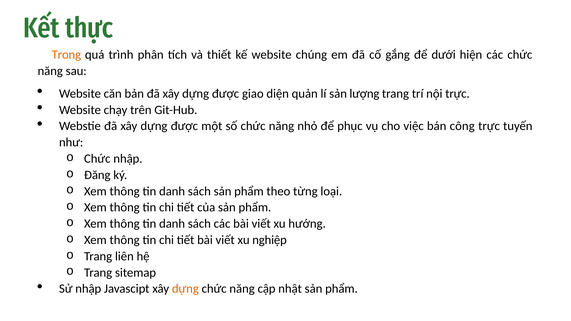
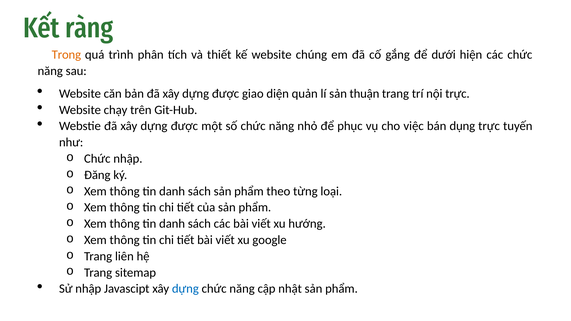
thực: thực -> ràng
lượng: lượng -> thuận
công: công -> dụng
nghiệp: nghiệp -> google
dựng at (185, 289) colour: orange -> blue
